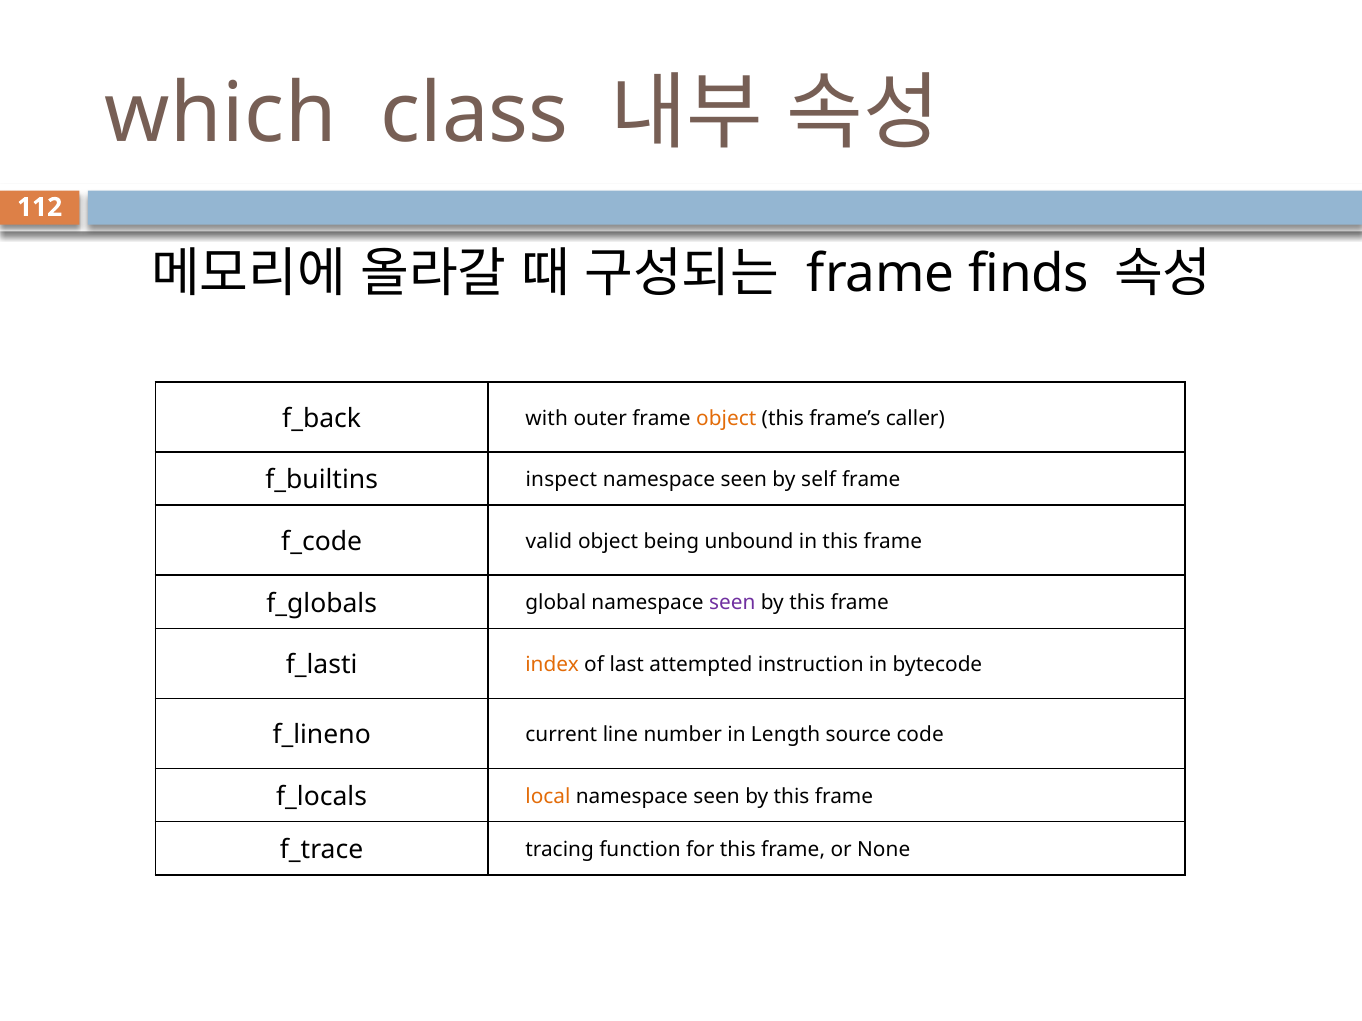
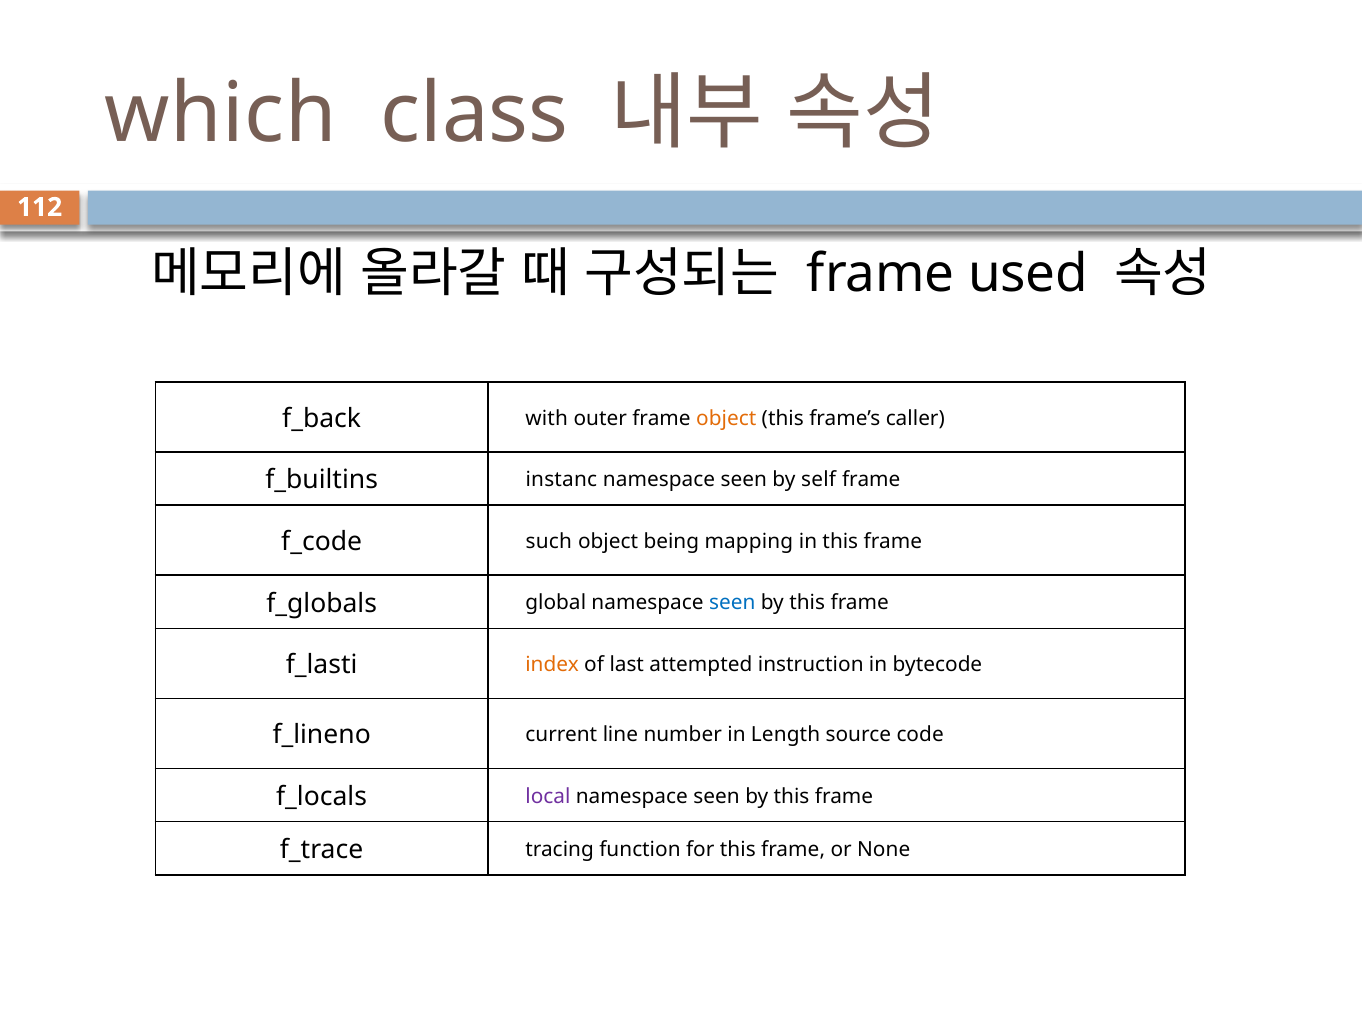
finds: finds -> used
inspect: inspect -> instanc
valid: valid -> such
unbound: unbound -> mapping
seen at (732, 603) colour: purple -> blue
local colour: orange -> purple
